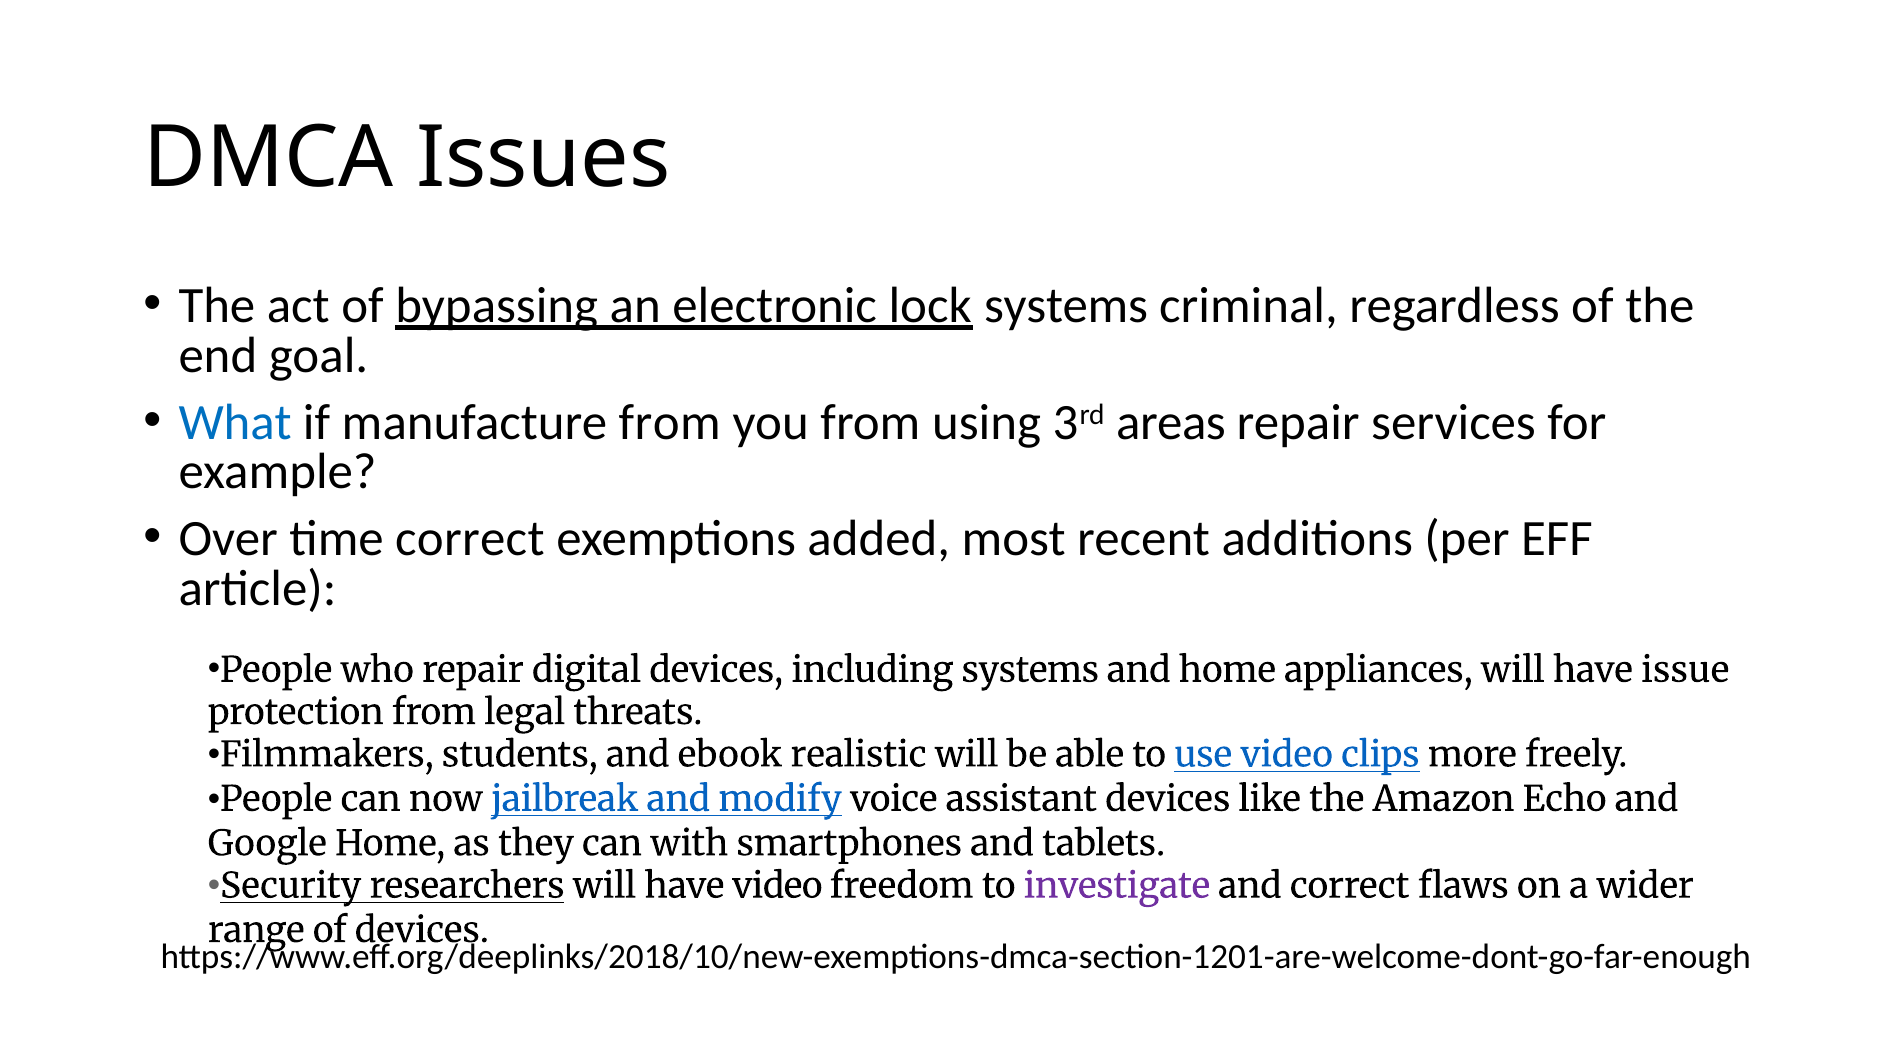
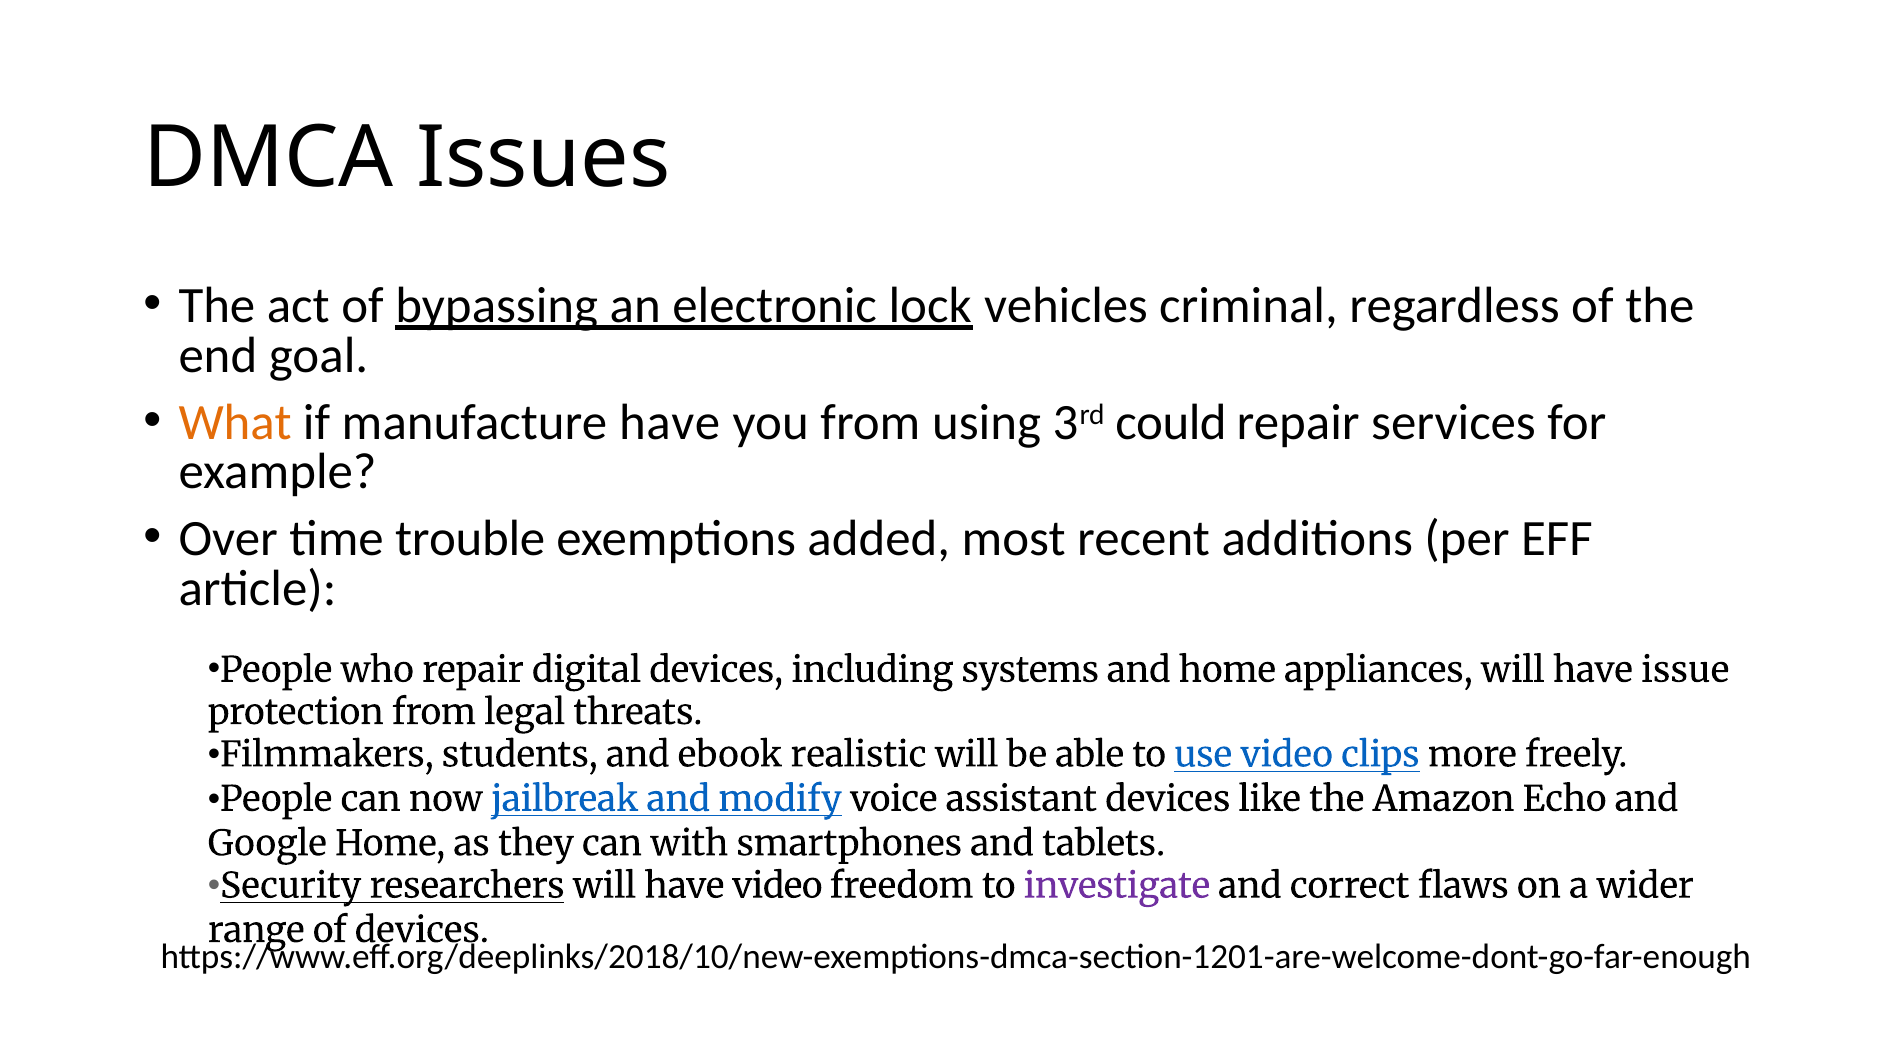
lock systems: systems -> vehicles
What colour: blue -> orange
manufacture from: from -> have
areas: areas -> could
time correct: correct -> trouble
